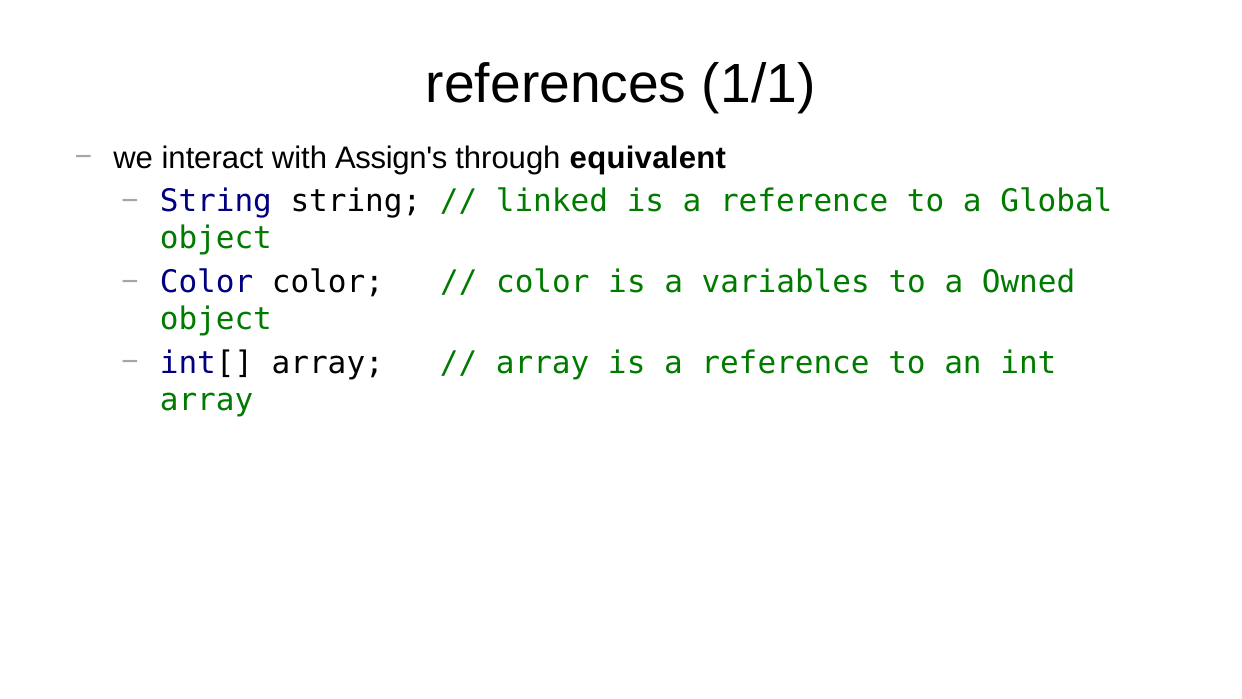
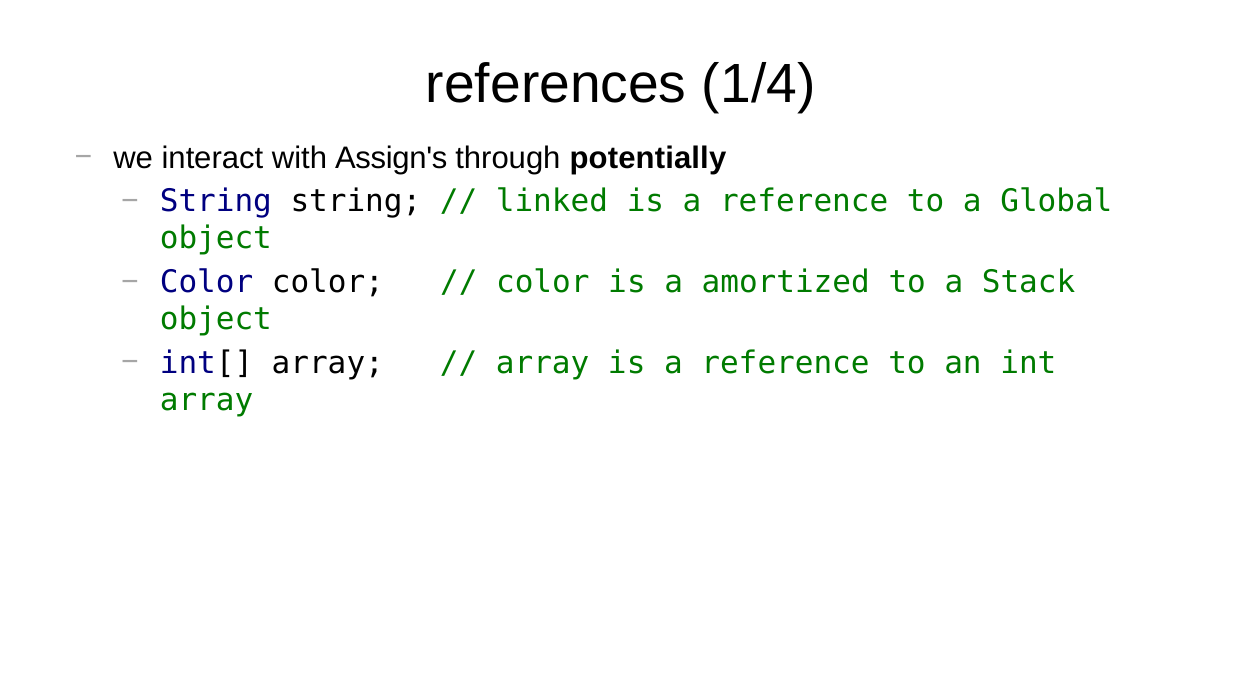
1/1: 1/1 -> 1/4
equivalent: equivalent -> potentially
variables: variables -> amortized
Owned: Owned -> Stack
